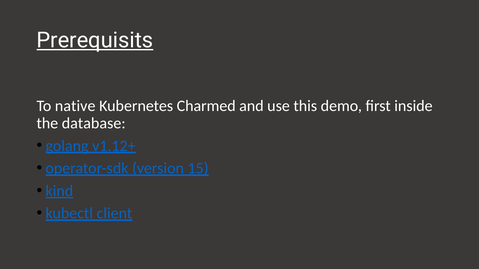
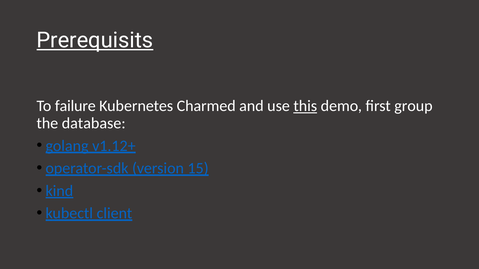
native: native -> failure
this underline: none -> present
inside: inside -> group
